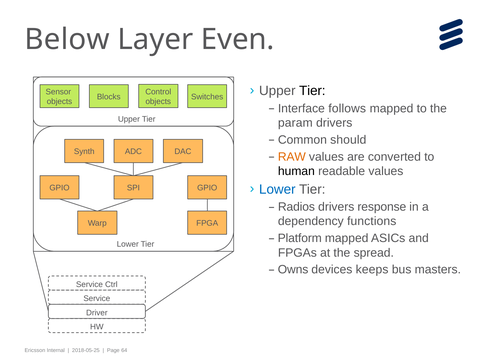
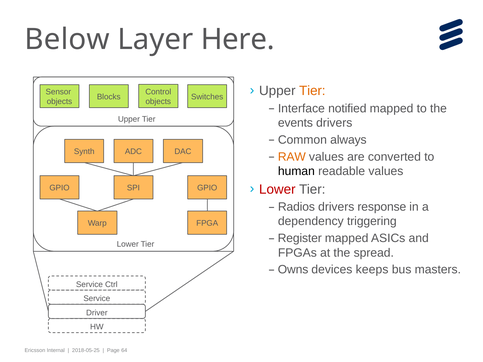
Even: Even -> Here
Tier at (312, 91) colour: black -> orange
follows: follows -> notified
param: param -> events
should: should -> always
Lower at (277, 189) colour: blue -> red
functions: functions -> triggering
Platform: Platform -> Register
